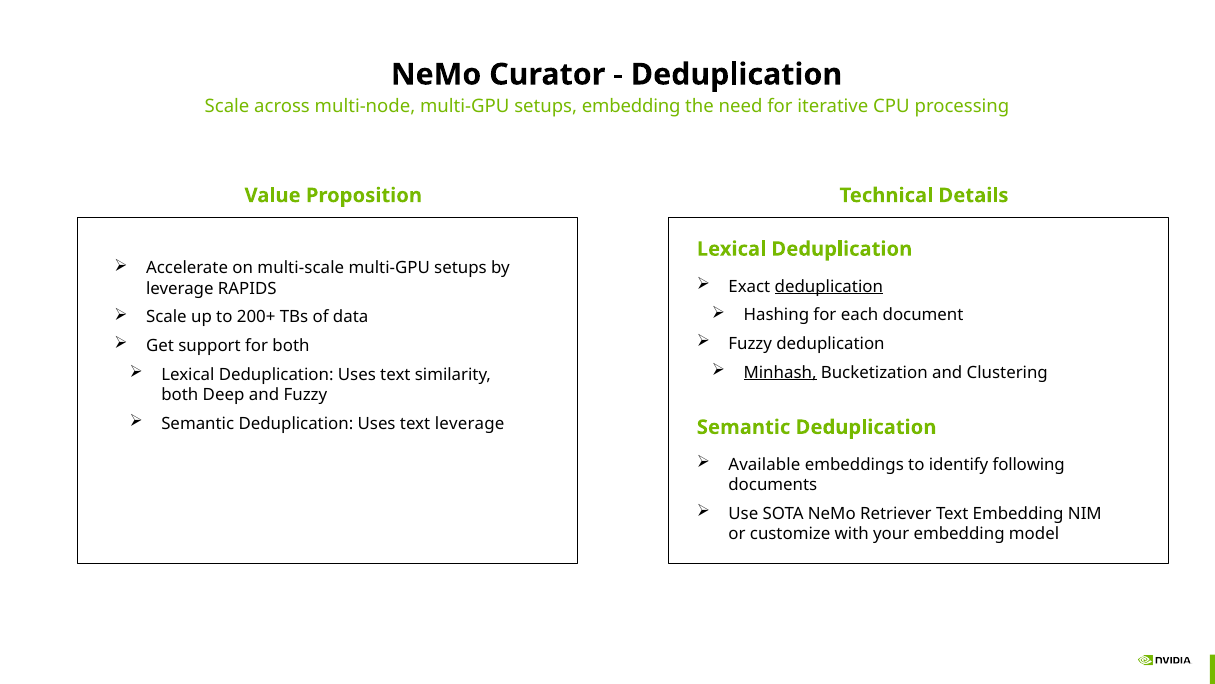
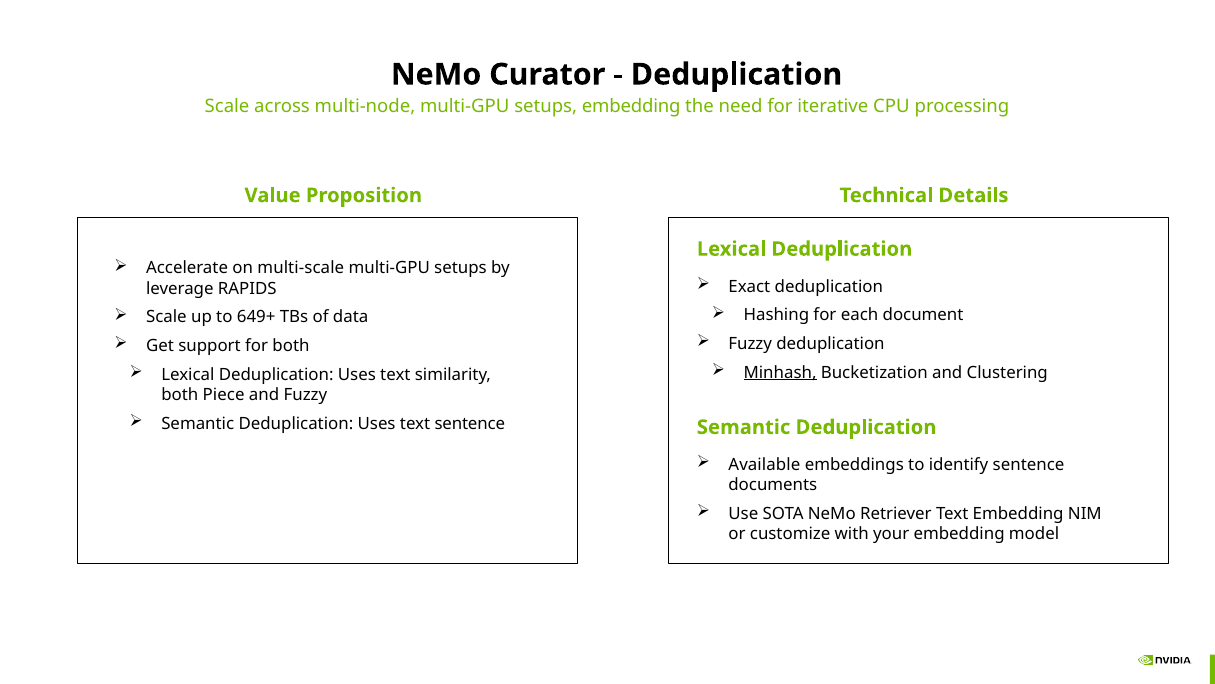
deduplication at (829, 286) underline: present -> none
200+: 200+ -> 649+
Deep: Deep -> Piece
text leverage: leverage -> sentence
identify following: following -> sentence
